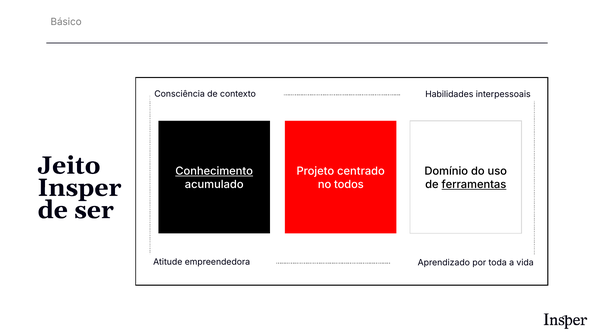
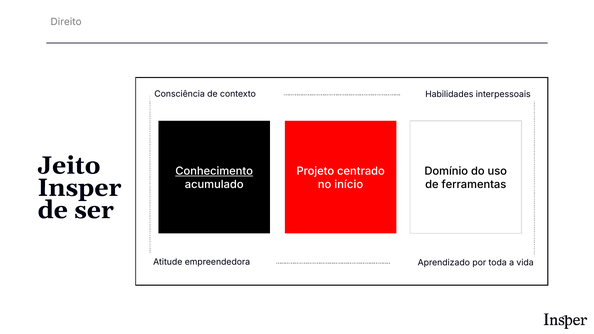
Básico: Básico -> Direito
todos: todos -> início
ferramentas underline: present -> none
